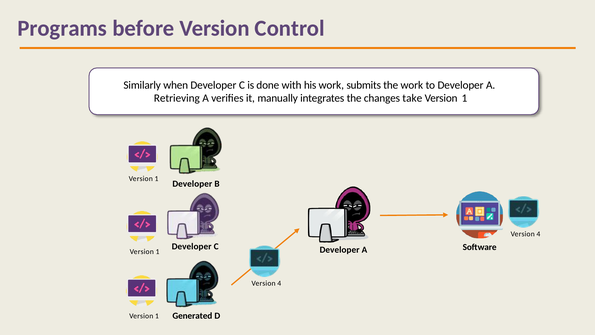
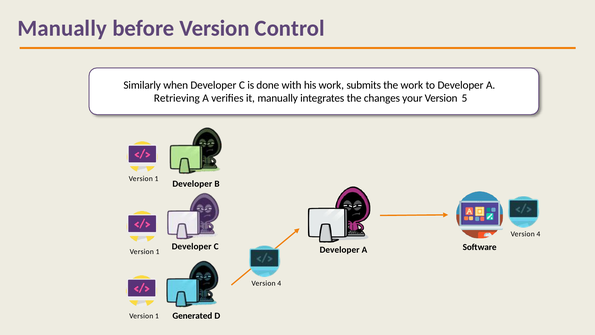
Programs at (62, 28): Programs -> Manually
take: take -> your
1 at (464, 98): 1 -> 5
